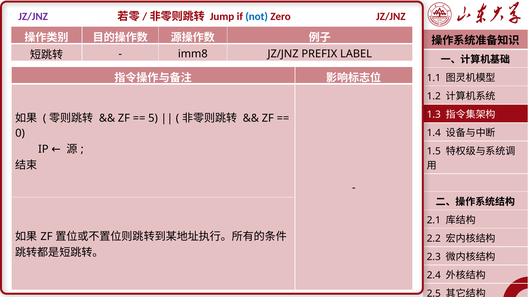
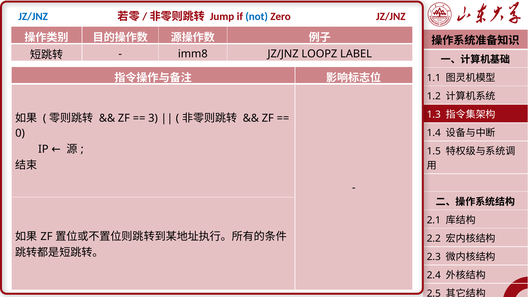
JZ/JNZ at (33, 17) colour: purple -> blue
PREFIX: PREFIX -> LOOPZ
5: 5 -> 3
